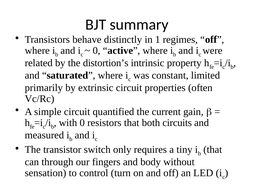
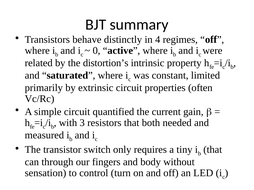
1: 1 -> 4
with 0: 0 -> 3
circuits: circuits -> needed
